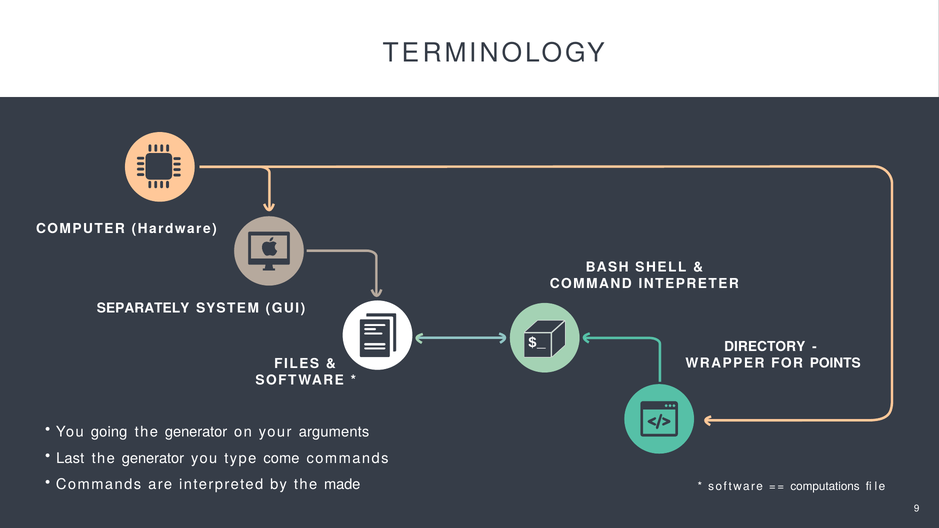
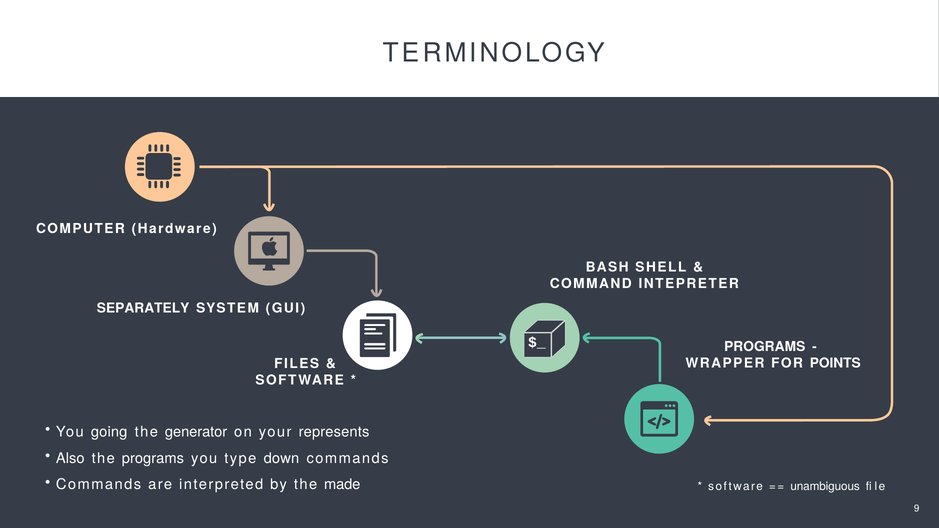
DIRECTORY at (765, 347): DIRECTORY -> PROGRAMS
arguments: arguments -> represents
Last: Last -> Also
generator at (153, 459): generator -> programs
come: come -> down
computations: computations -> unambiguous
